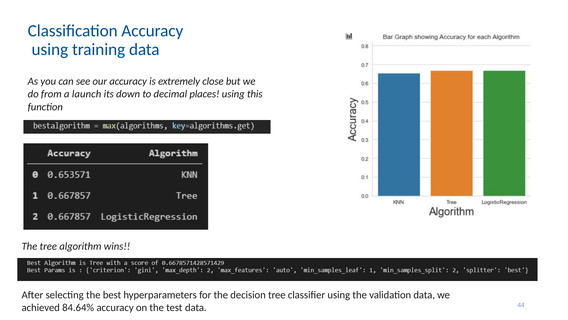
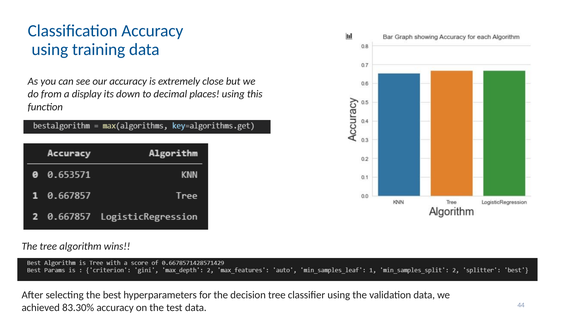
launch: launch -> display
84.64%: 84.64% -> 83.30%
